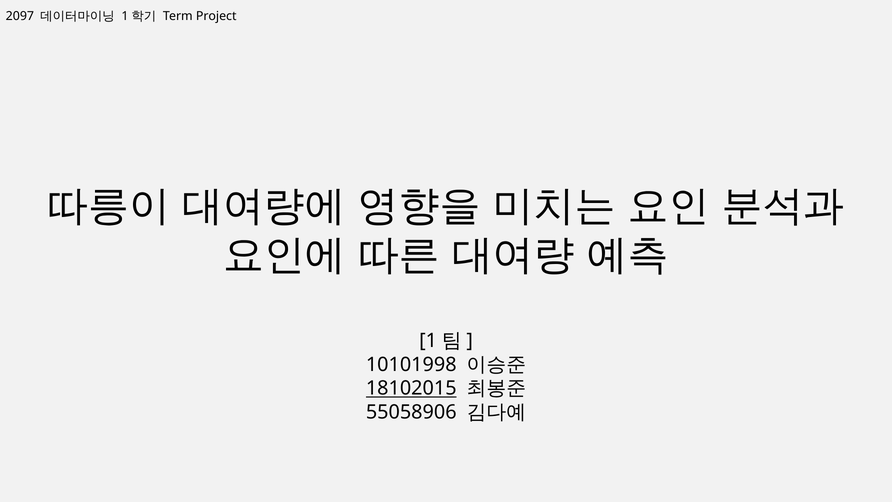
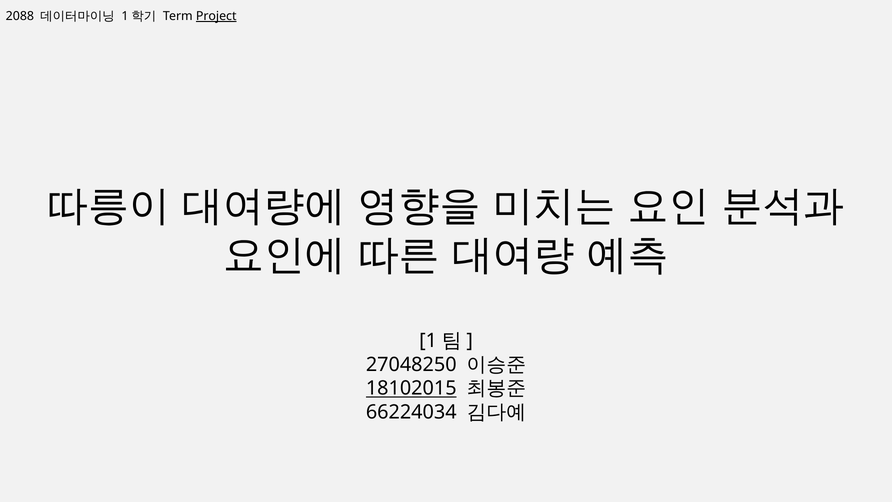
2097: 2097 -> 2088
Project underline: none -> present
10101998: 10101998 -> 27048250
55058906: 55058906 -> 66224034
